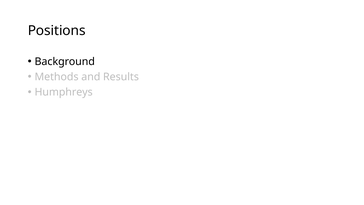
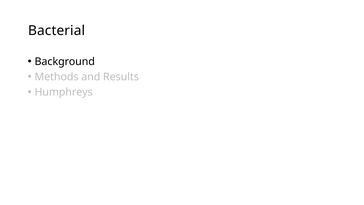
Positions: Positions -> Bacterial
